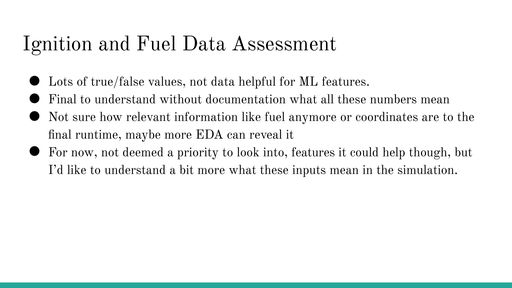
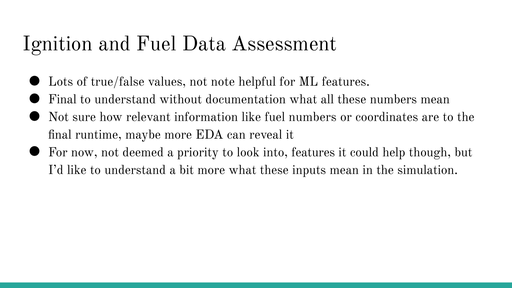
not data: data -> note
fuel anymore: anymore -> numbers
